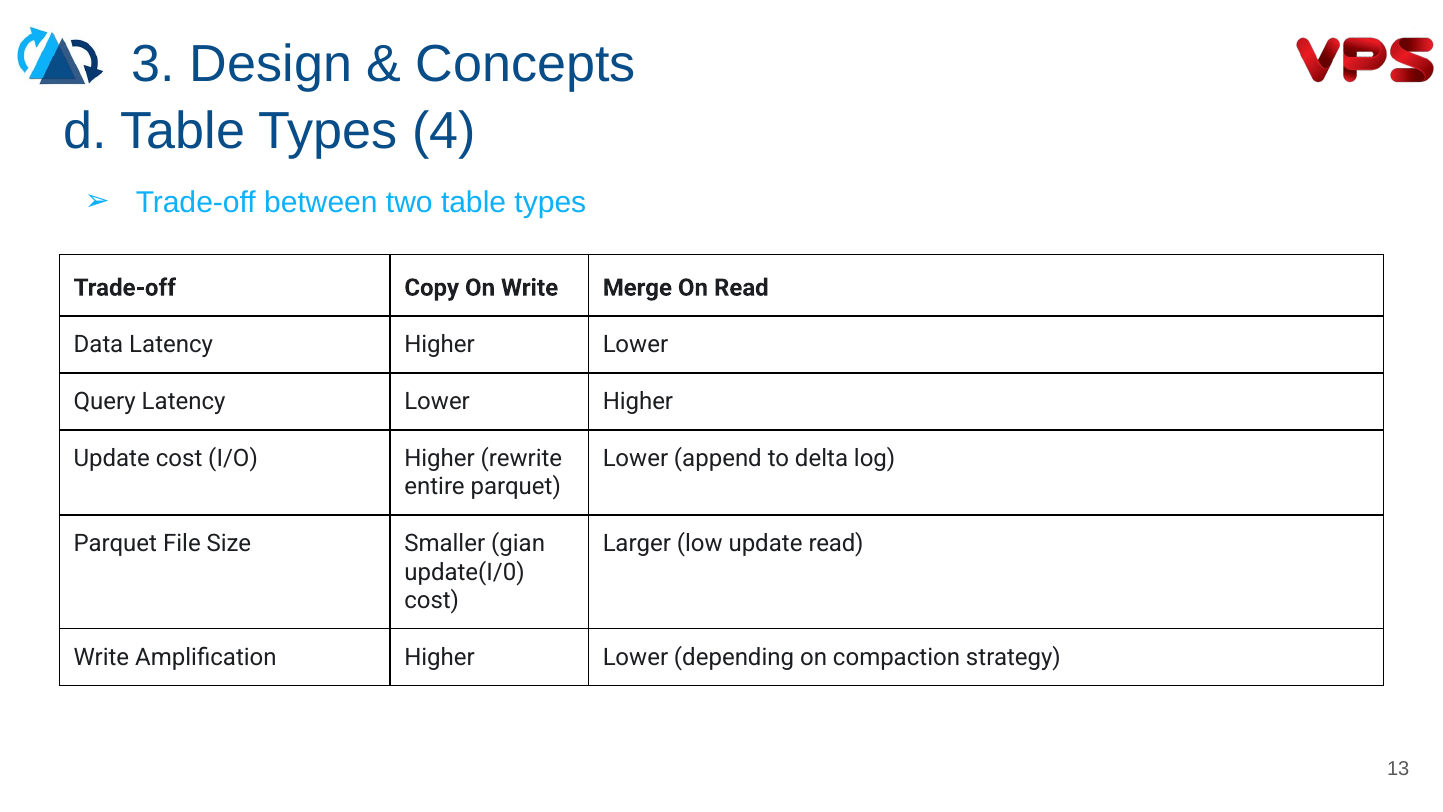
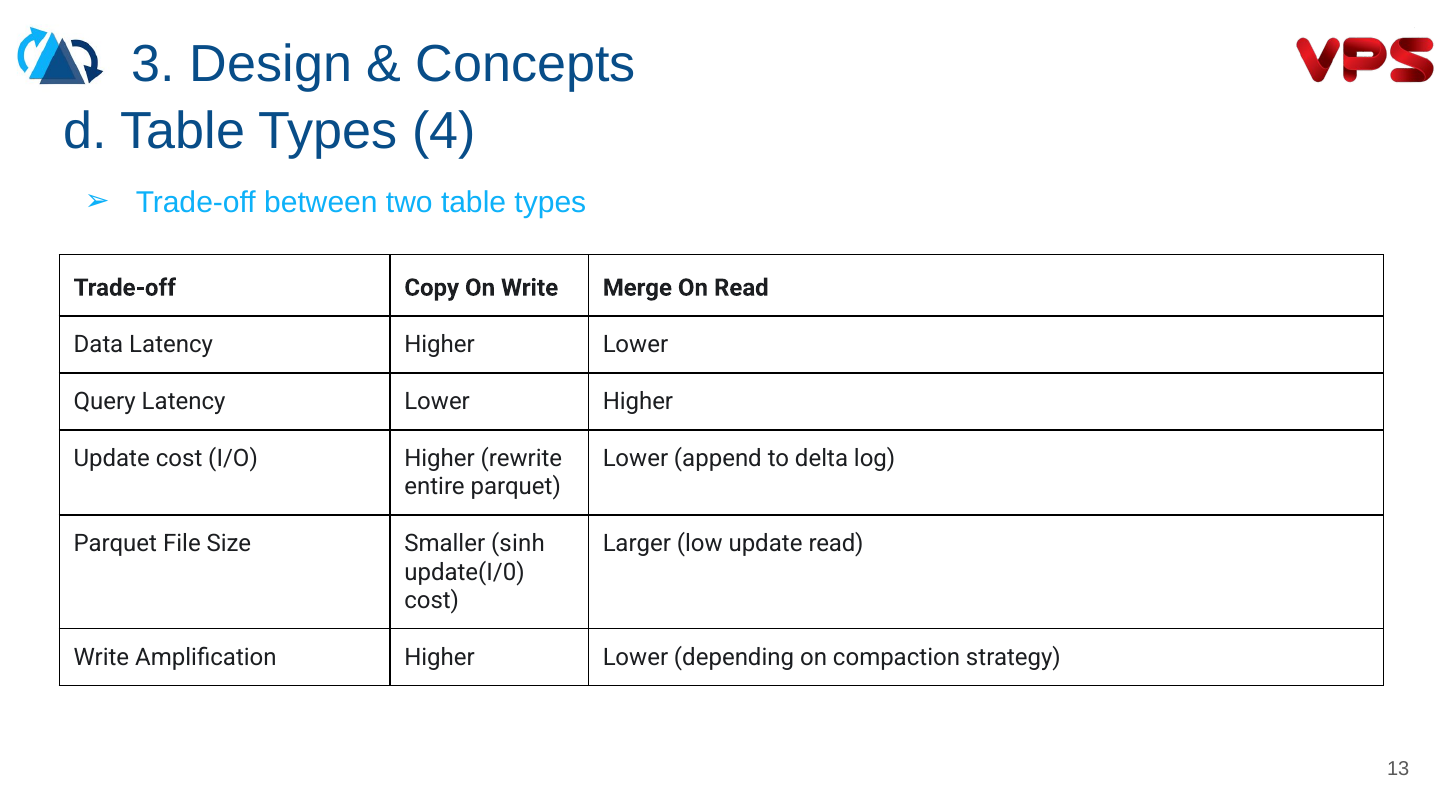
gian: gian -> sinh
